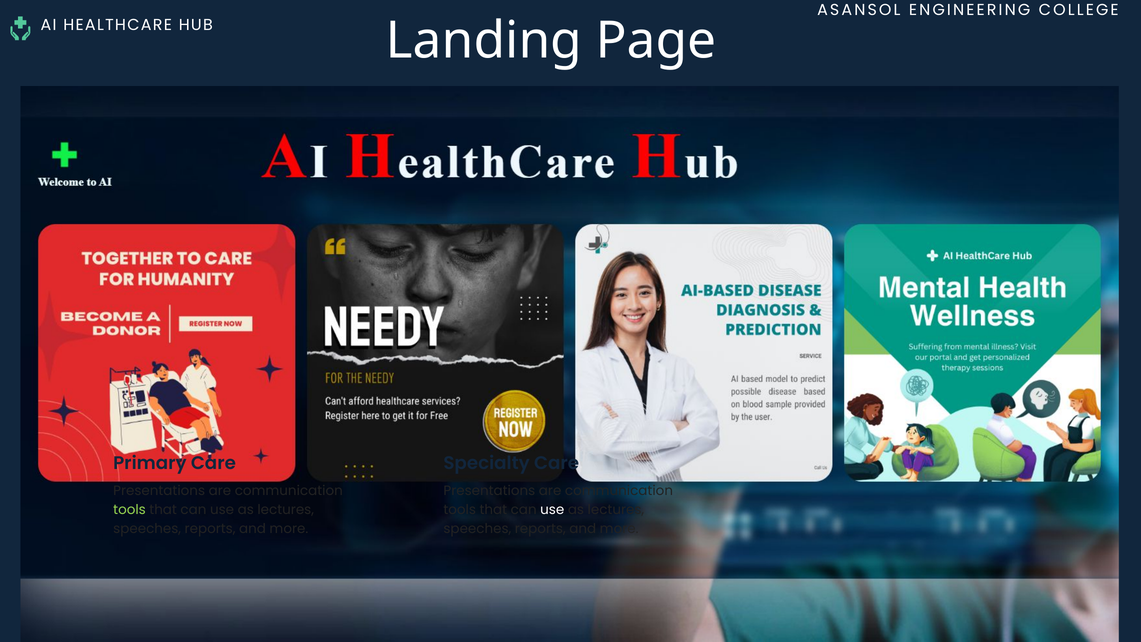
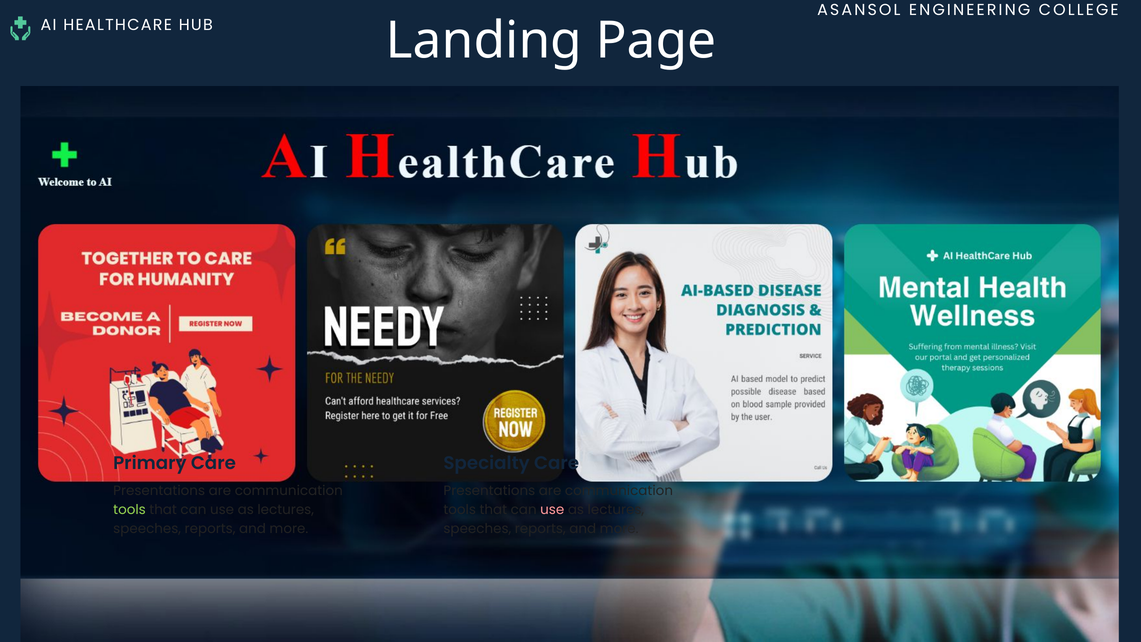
use at (552, 510) colour: white -> pink
